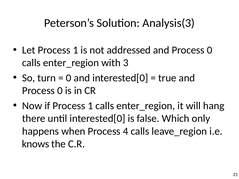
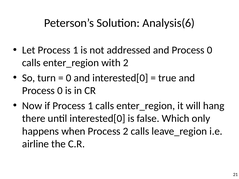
Analysis(3: Analysis(3 -> Analysis(6
with 3: 3 -> 2
Process 4: 4 -> 2
knows: knows -> airline
